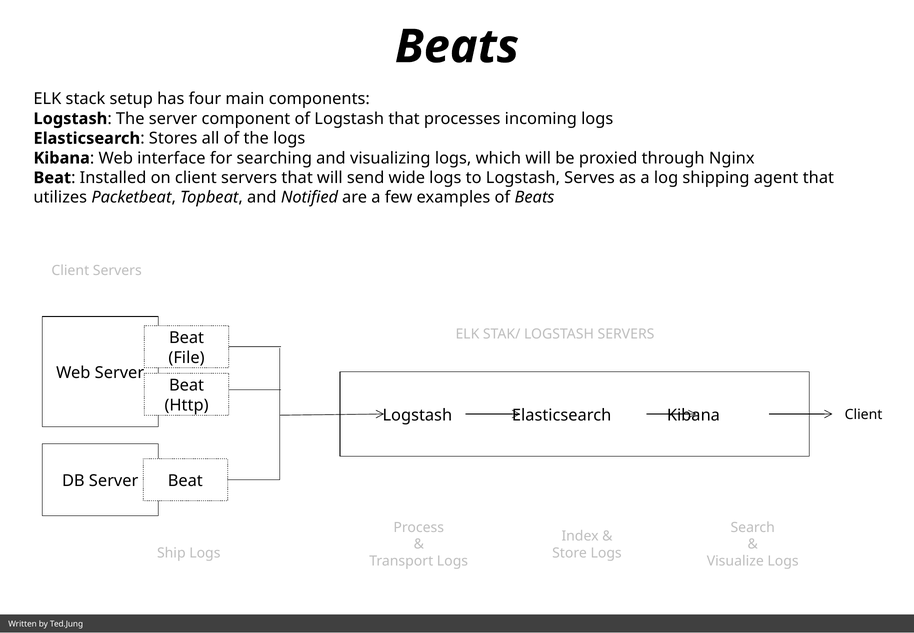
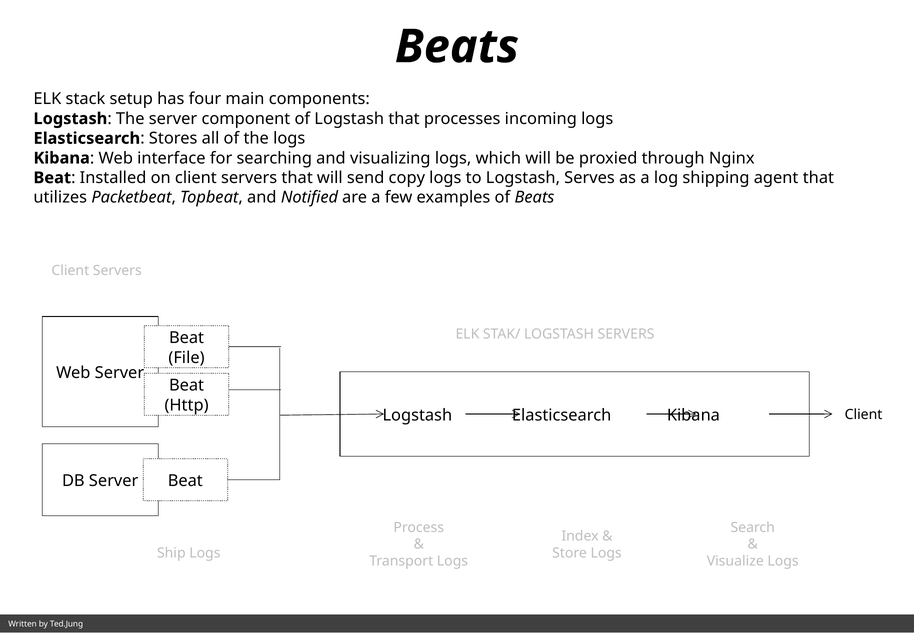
wide: wide -> copy
